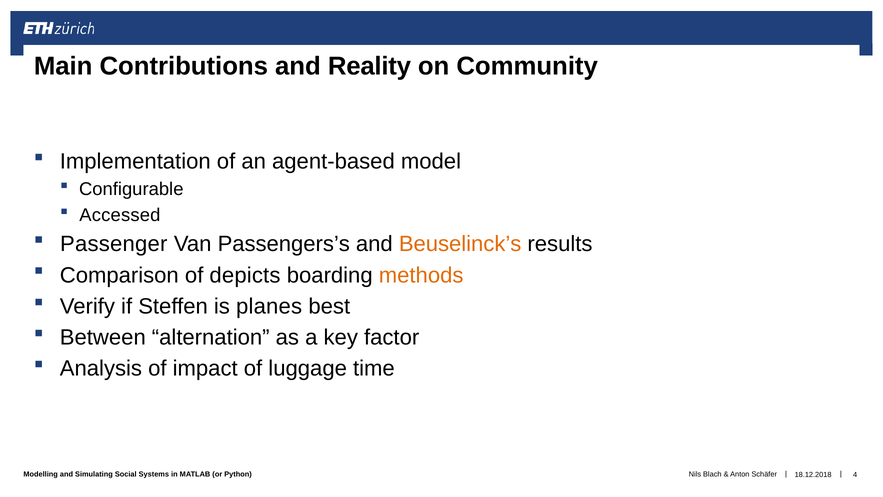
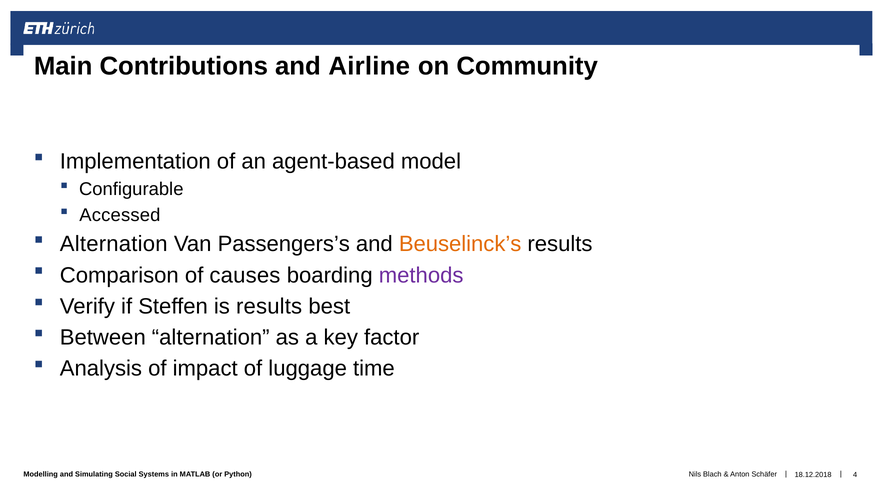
Reality: Reality -> Airline
Passenger at (114, 244): Passenger -> Alternation
depicts: depicts -> causes
methods colour: orange -> purple
is planes: planes -> results
